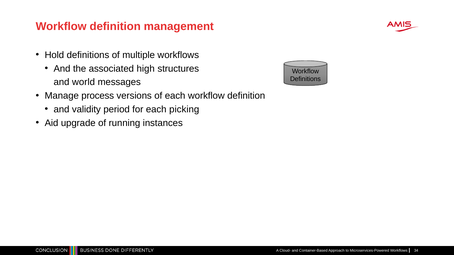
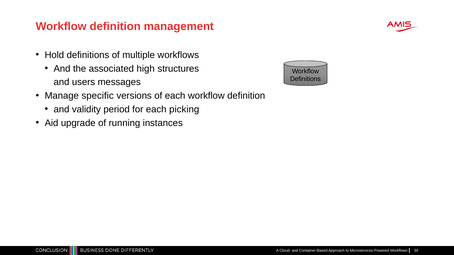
world: world -> users
process: process -> specific
